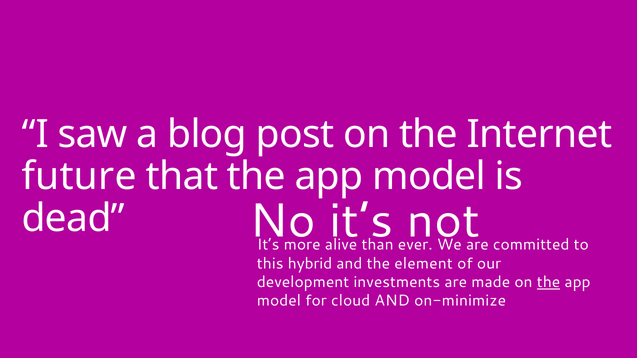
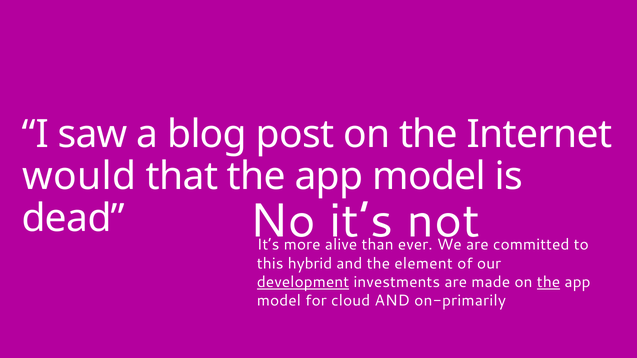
future: future -> would
development underline: none -> present
on-minimize: on-minimize -> on-primarily
